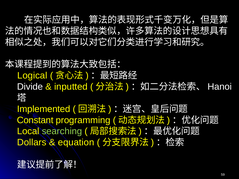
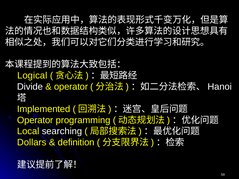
inputted at (71, 87): inputted -> operator
Constant at (35, 120): Constant -> Operator
searching colour: light green -> white
equation: equation -> definition
